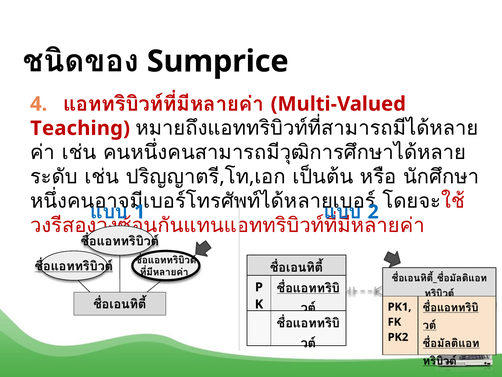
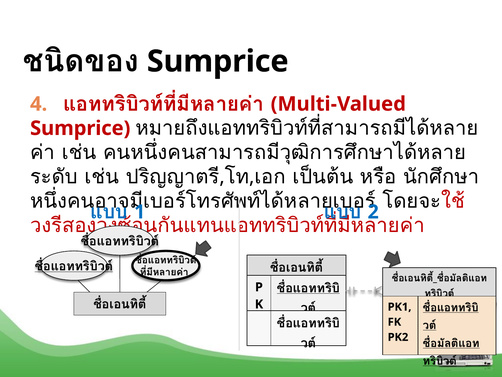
Teaching at (80, 128): Teaching -> Sumprice
